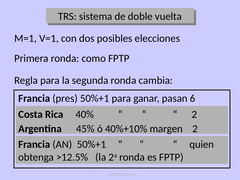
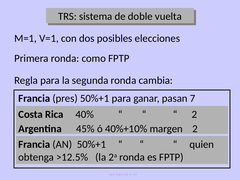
6: 6 -> 7
